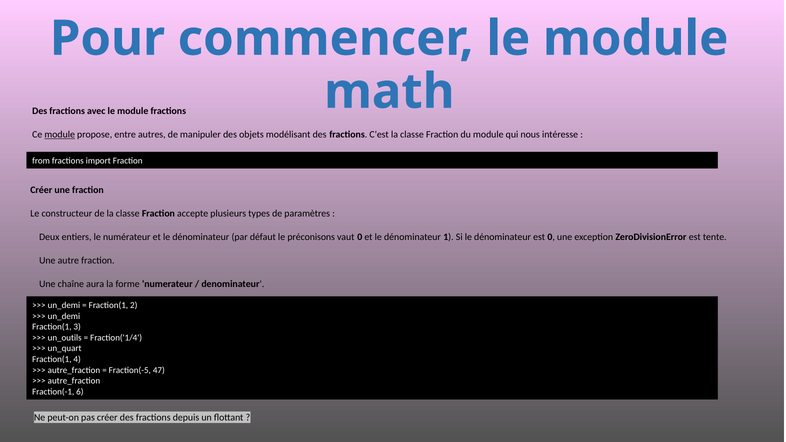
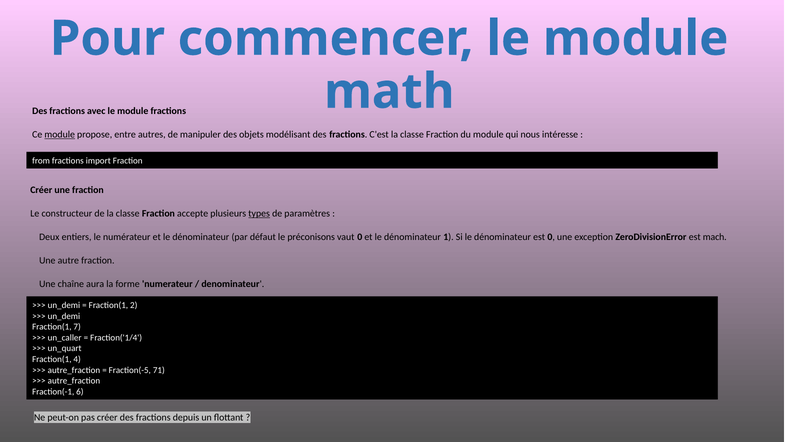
types underline: none -> present
tente: tente -> mach
3: 3 -> 7
un_outils: un_outils -> un_caller
47: 47 -> 71
